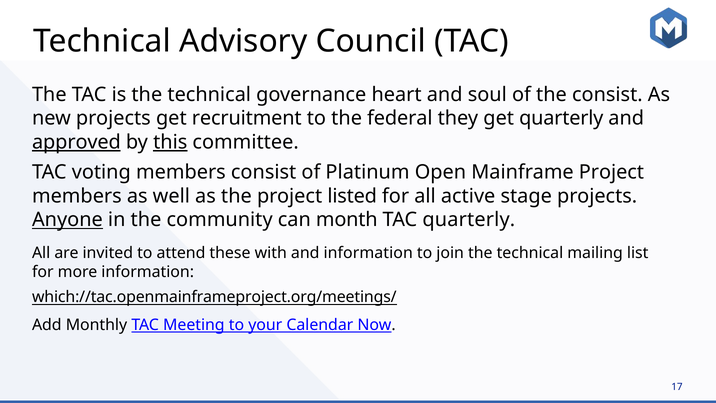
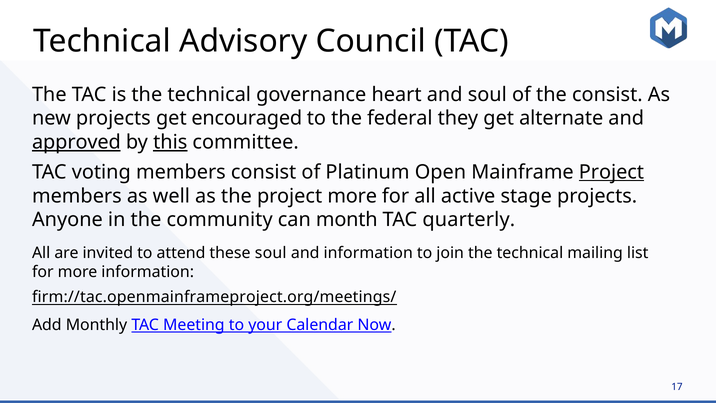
recruitment: recruitment -> encouraged
get quarterly: quarterly -> alternate
Project at (611, 172) underline: none -> present
project listed: listed -> more
Anyone underline: present -> none
these with: with -> soul
which://tac.openmainframeproject.org/meetings/: which://tac.openmainframeproject.org/meetings/ -> firm://tac.openmainframeproject.org/meetings/
